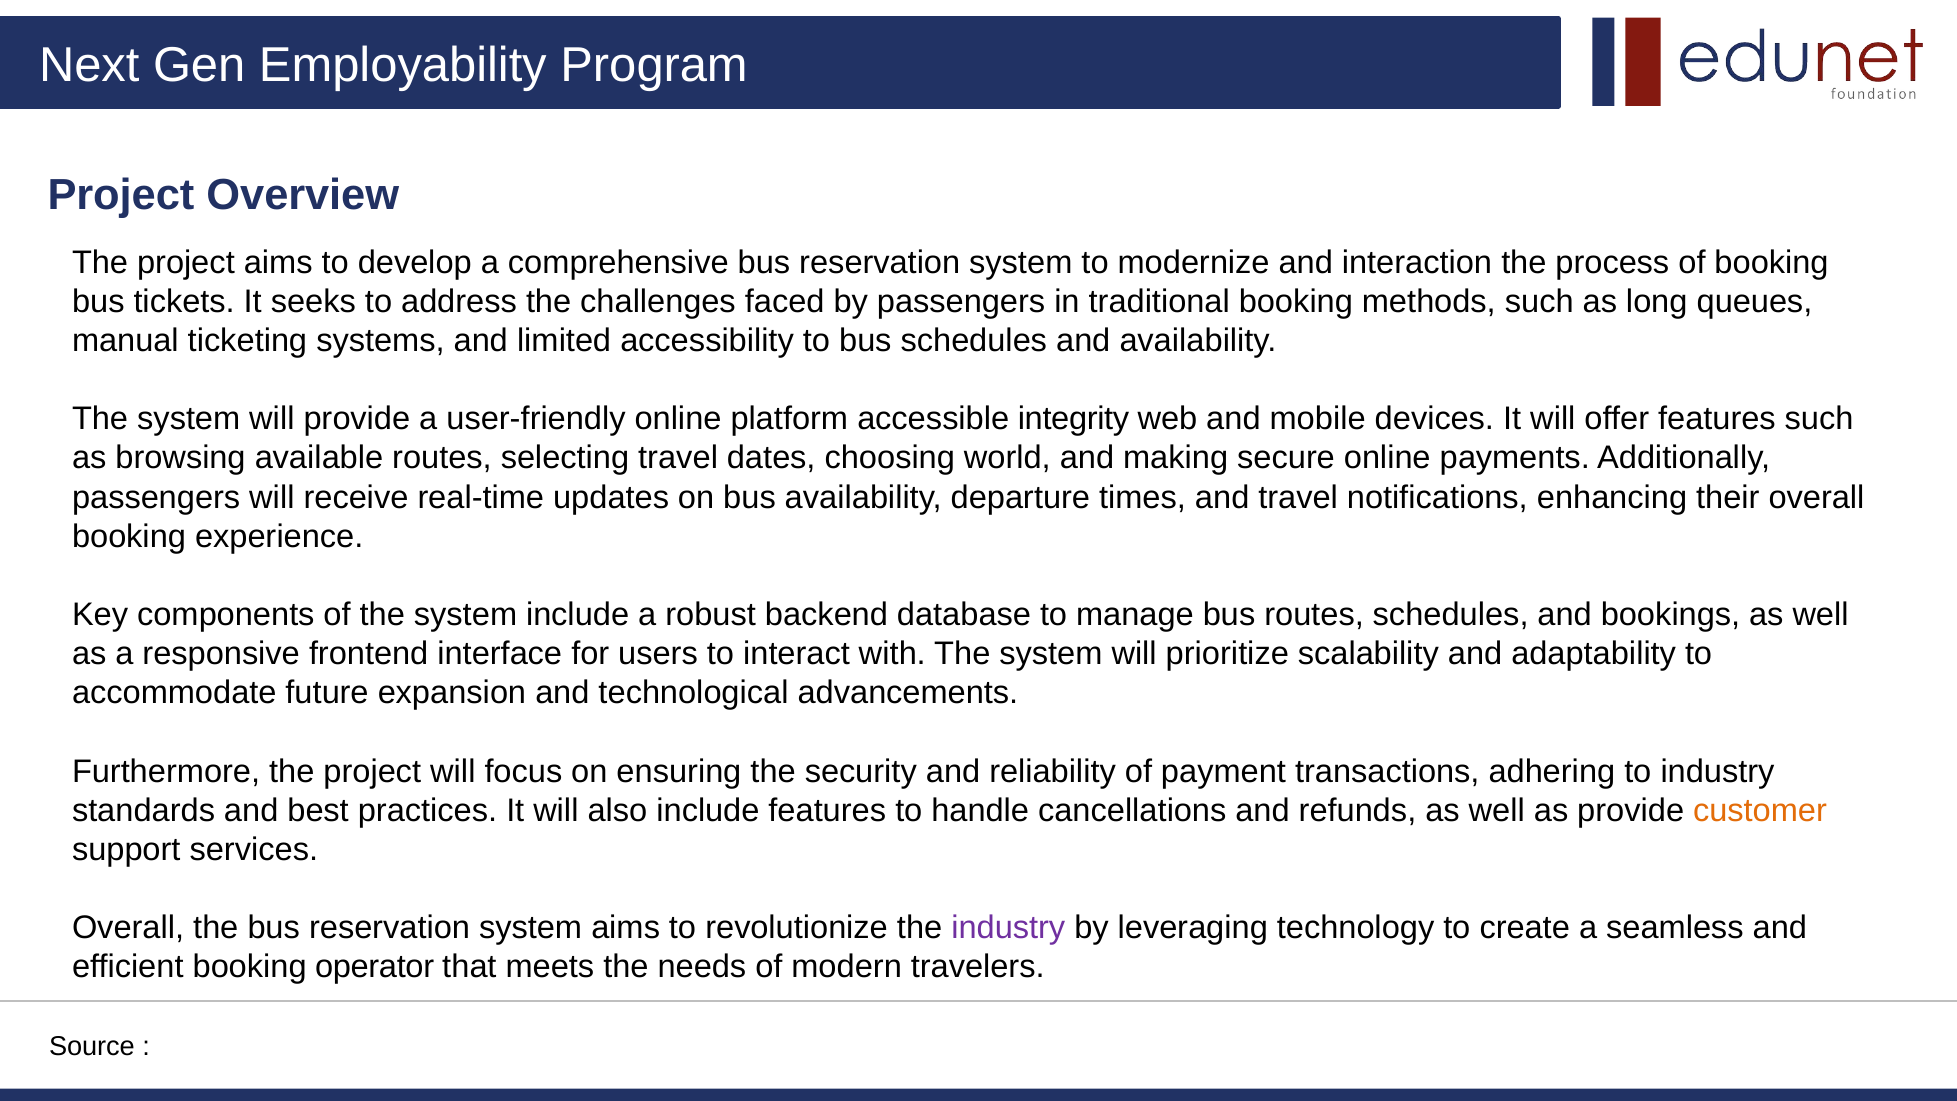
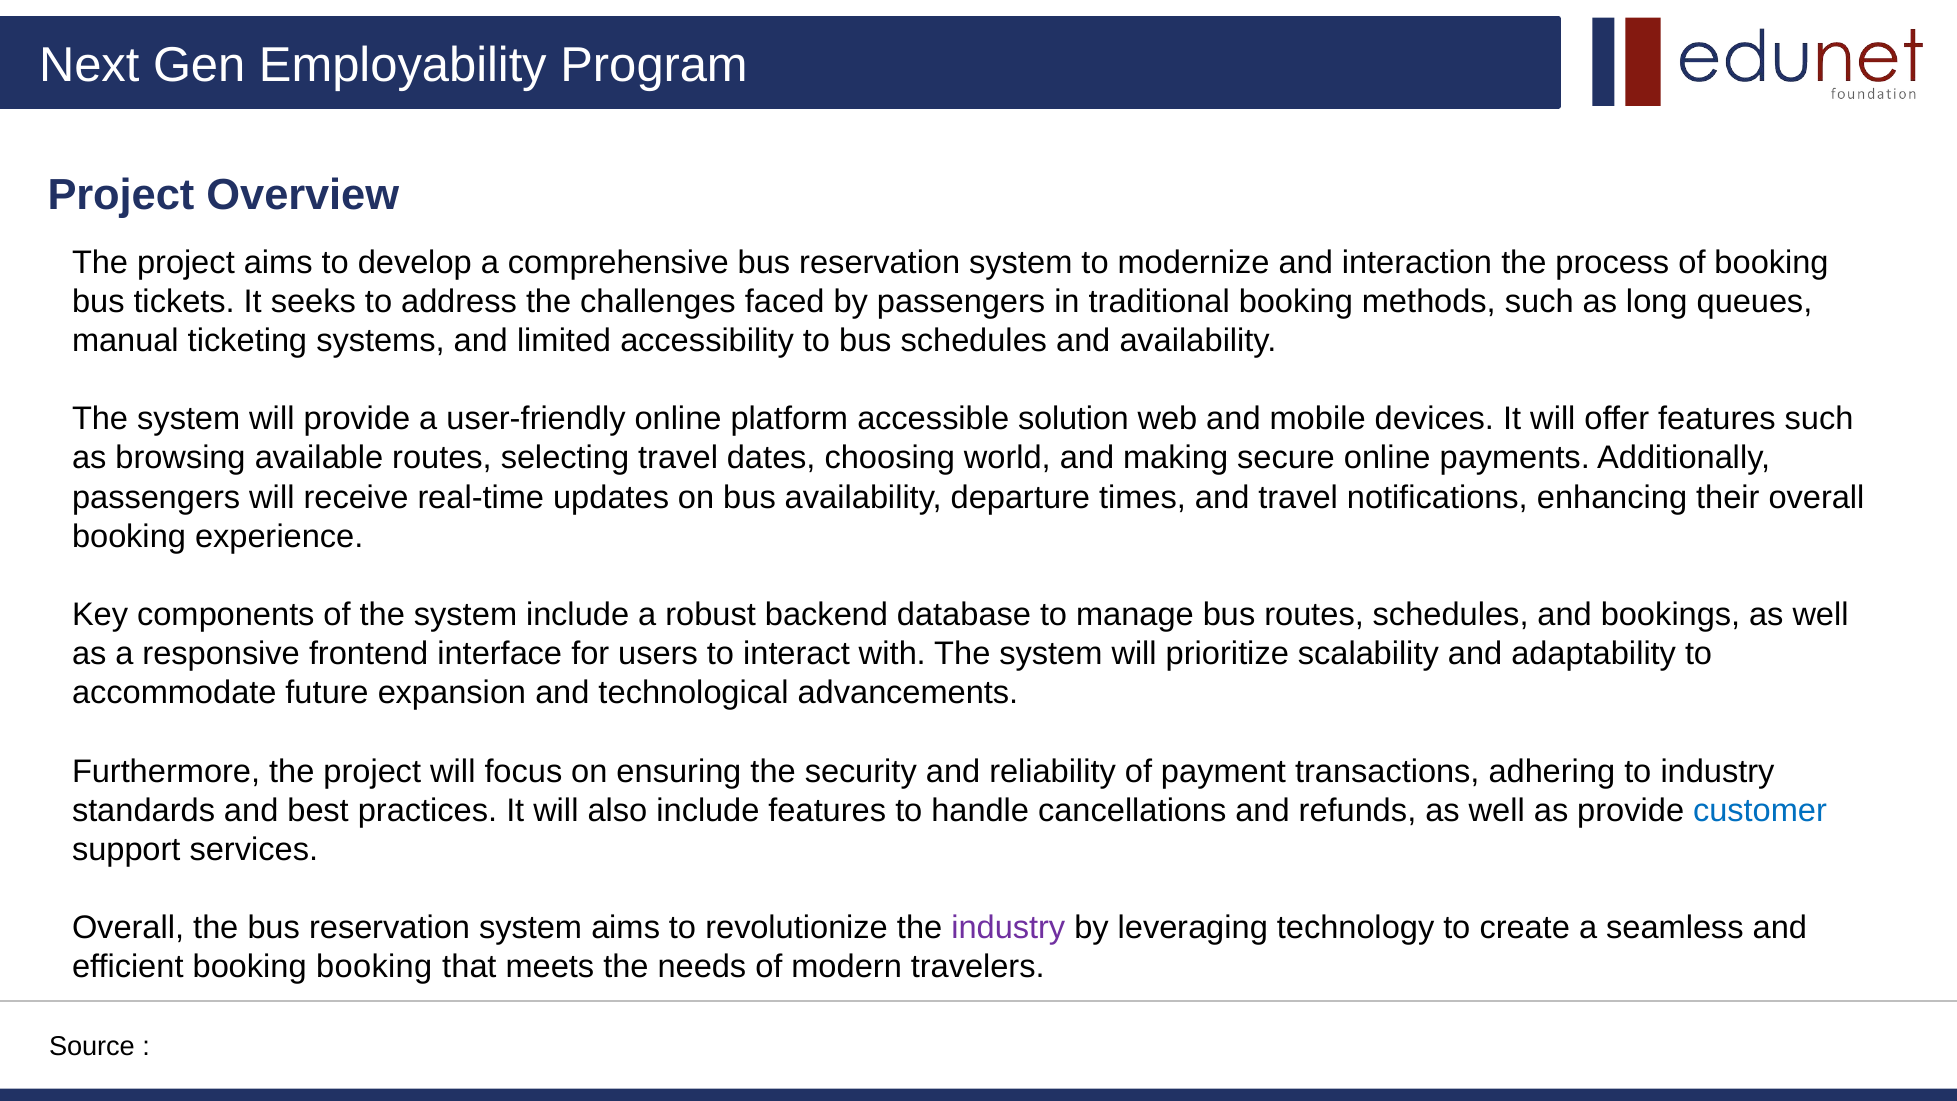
integrity: integrity -> solution
customer colour: orange -> blue
booking operator: operator -> booking
